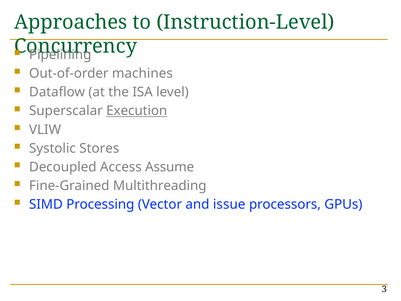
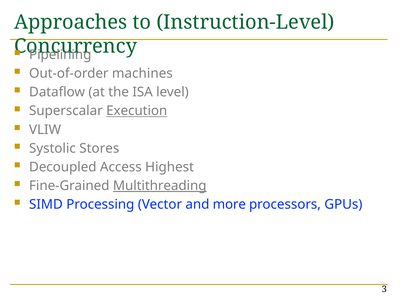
Assume: Assume -> Highest
Multithreading underline: none -> present
issue: issue -> more
